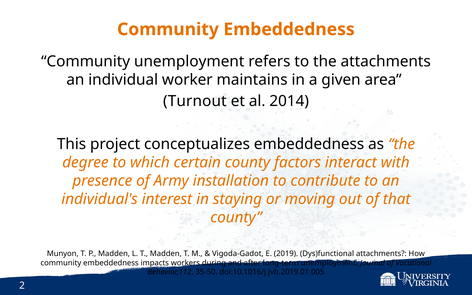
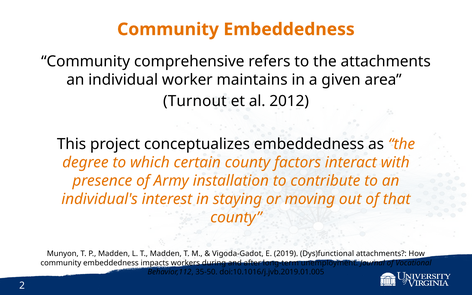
Community unemployment: unemployment -> comprehensive
2014: 2014 -> 2012
